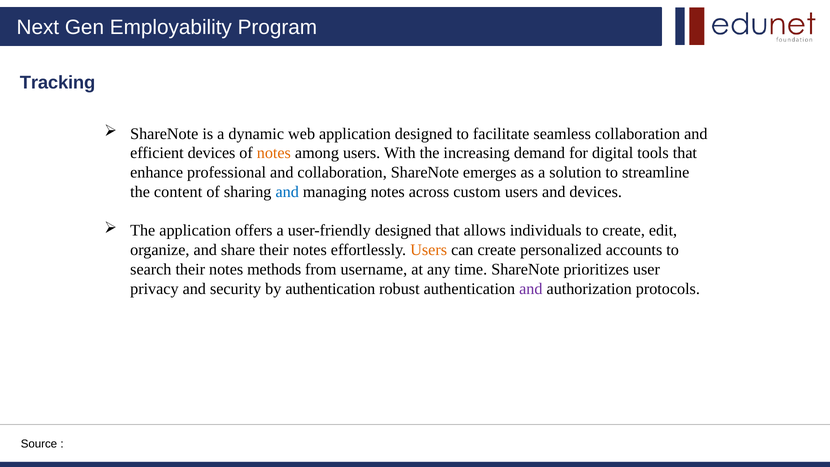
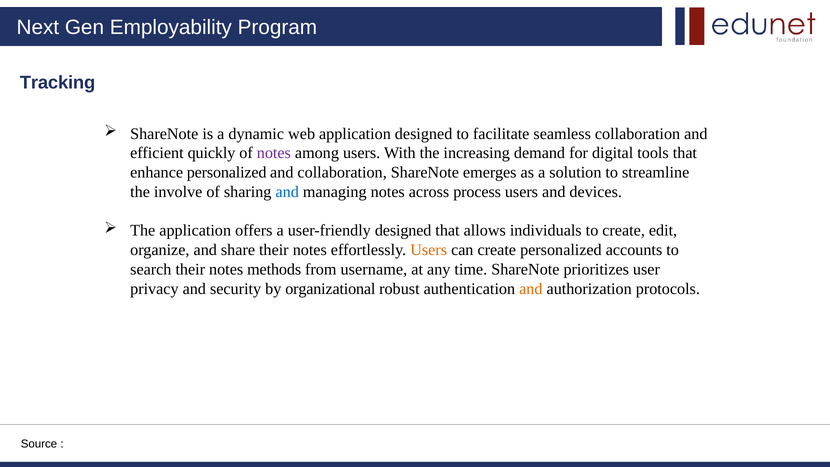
efficient devices: devices -> quickly
notes at (274, 153) colour: orange -> purple
enhance professional: professional -> personalized
content: content -> involve
custom: custom -> process
by authentication: authentication -> organizational
and at (531, 289) colour: purple -> orange
